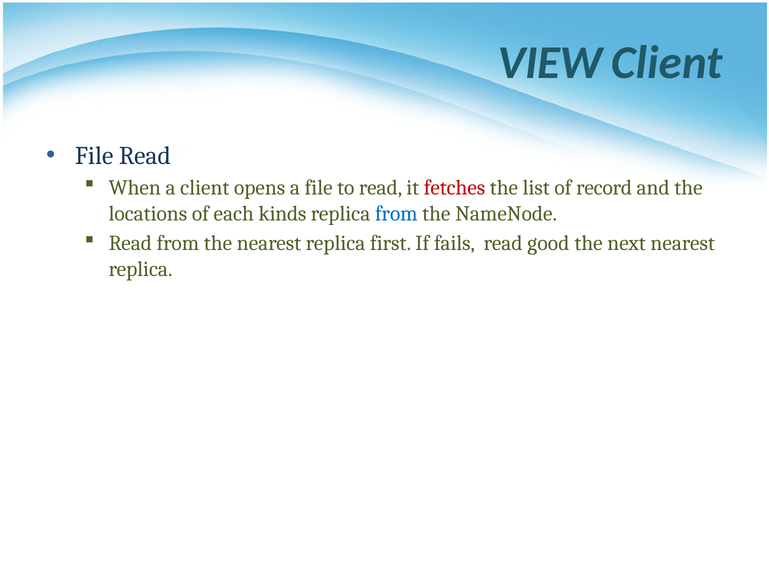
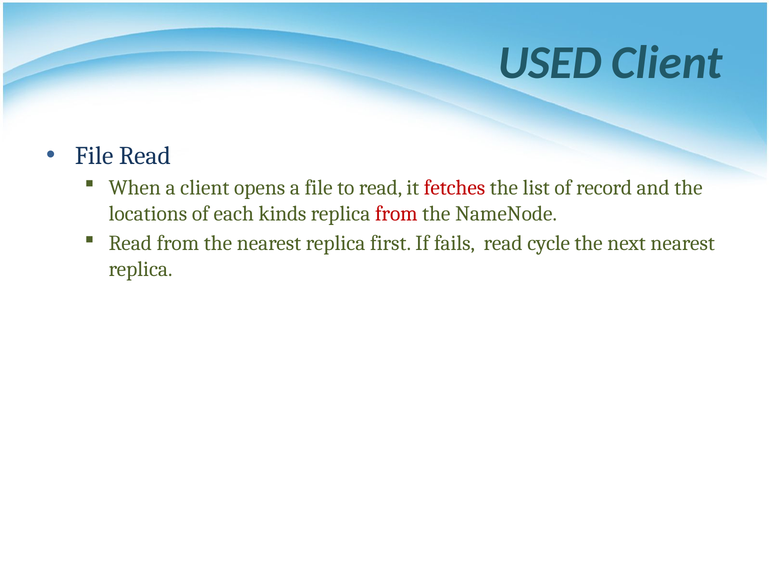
VIEW: VIEW -> USED
from at (396, 213) colour: blue -> red
good: good -> cycle
